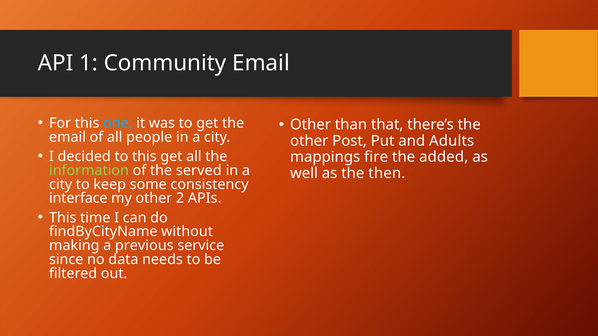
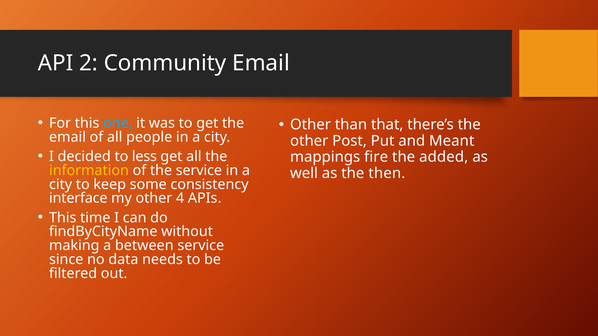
1: 1 -> 2
Adults: Adults -> Meant
to this: this -> less
information colour: light green -> yellow
the served: served -> service
2: 2 -> 4
previous: previous -> between
